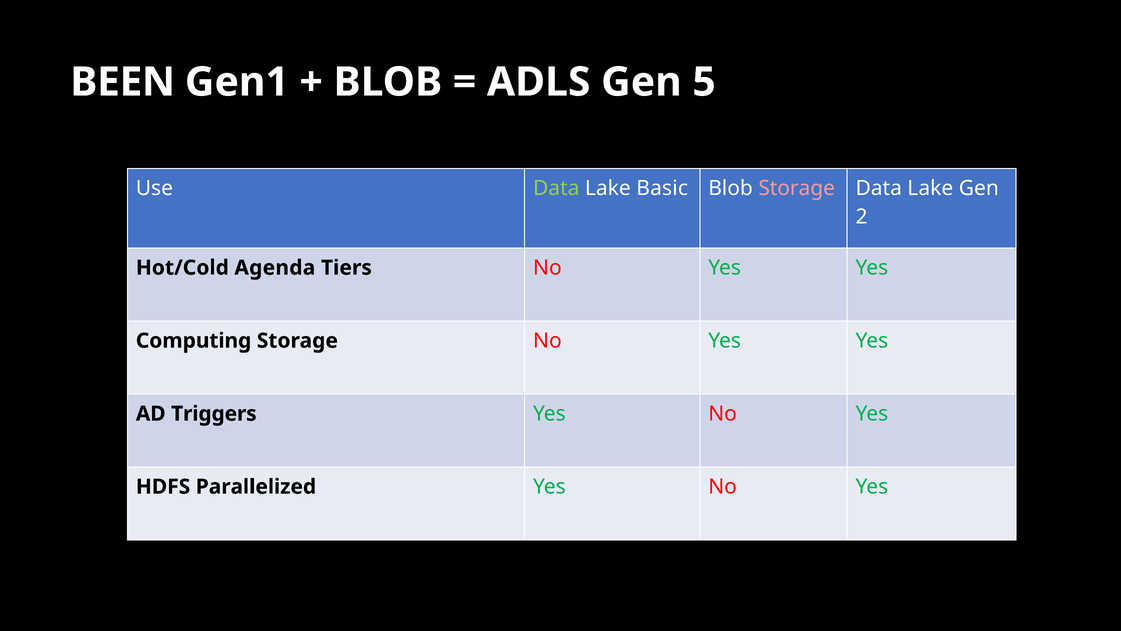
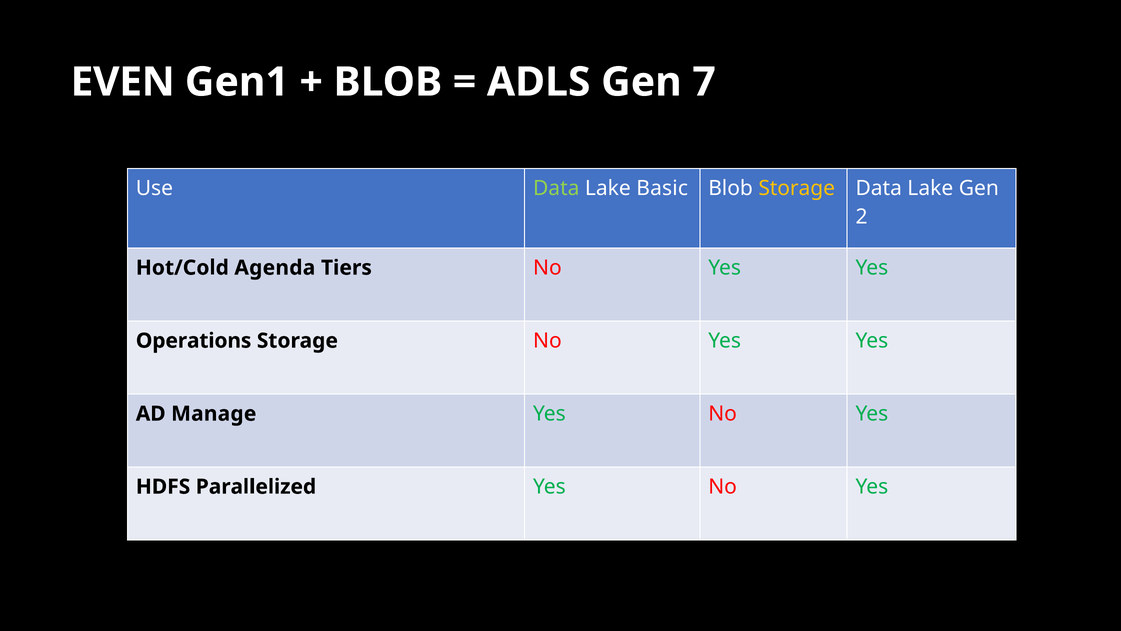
BEEN: BEEN -> EVEN
5: 5 -> 7
Storage at (797, 188) colour: pink -> yellow
Computing: Computing -> Operations
Triggers: Triggers -> Manage
